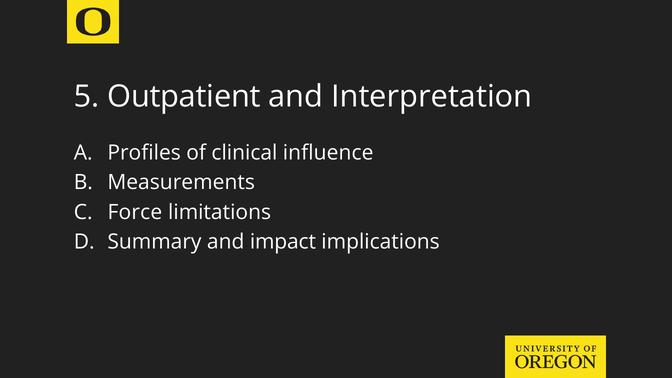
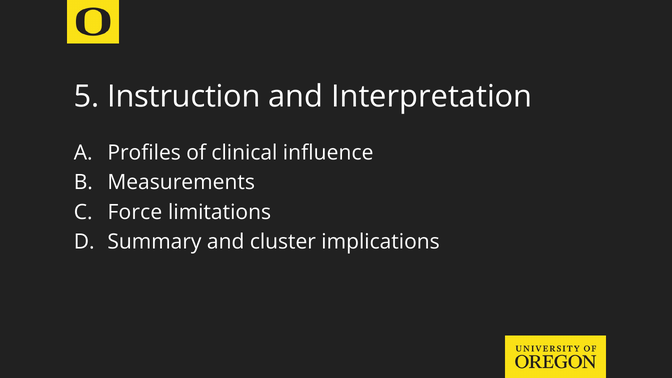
Outpatient: Outpatient -> Instruction
impact: impact -> cluster
